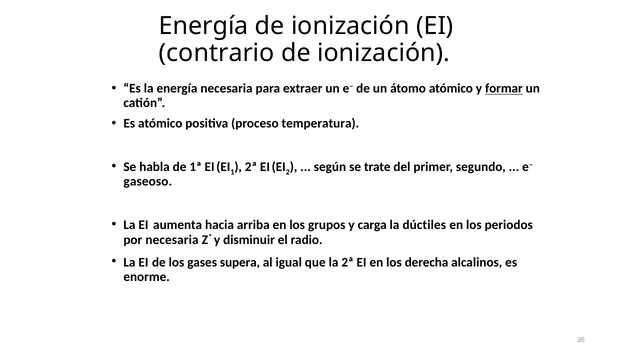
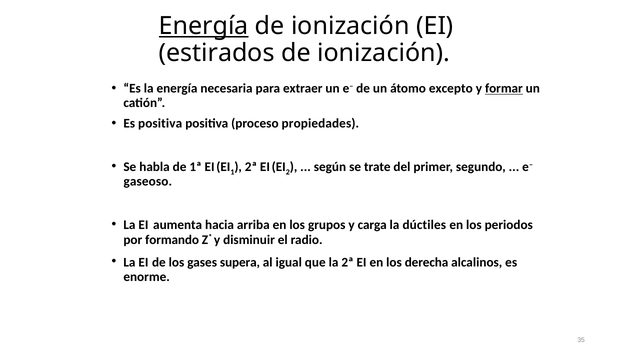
Energía at (204, 26) underline: none -> present
contrario: contrario -> estirados
átomo atómico: atómico -> excepto
Es atómico: atómico -> positiva
temperatura: temperatura -> propiedades
por necesaria: necesaria -> formando
